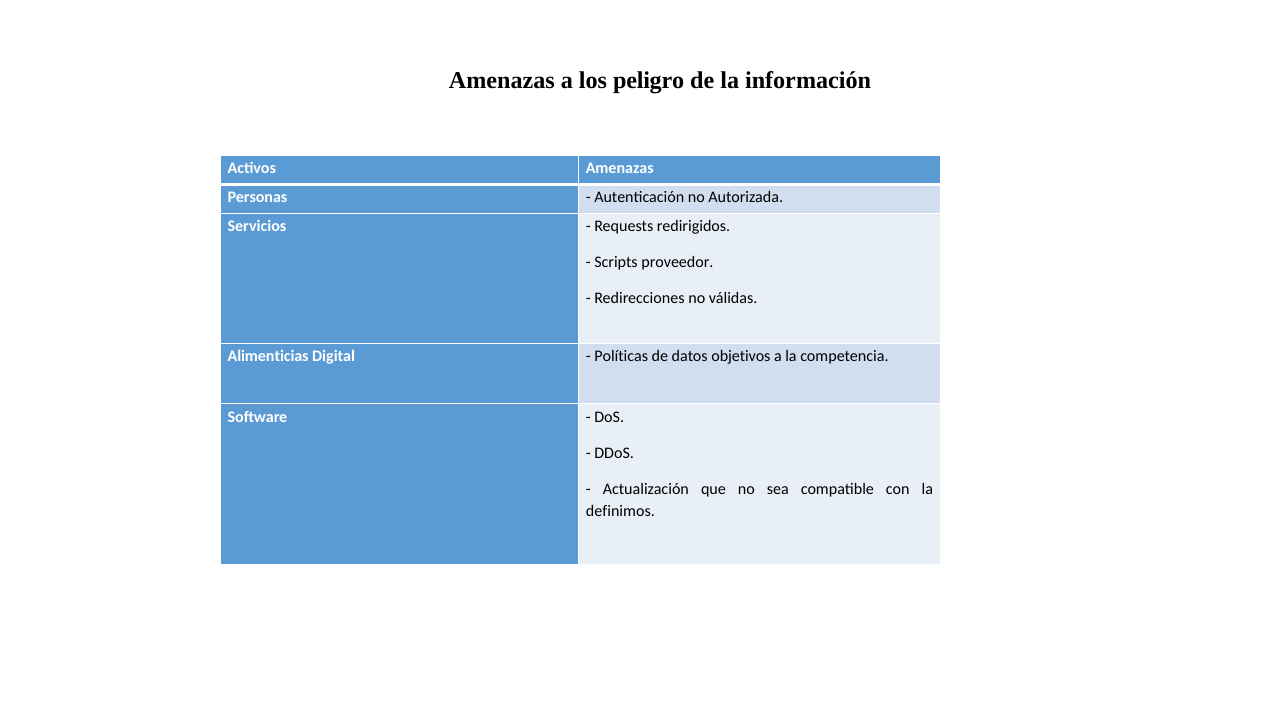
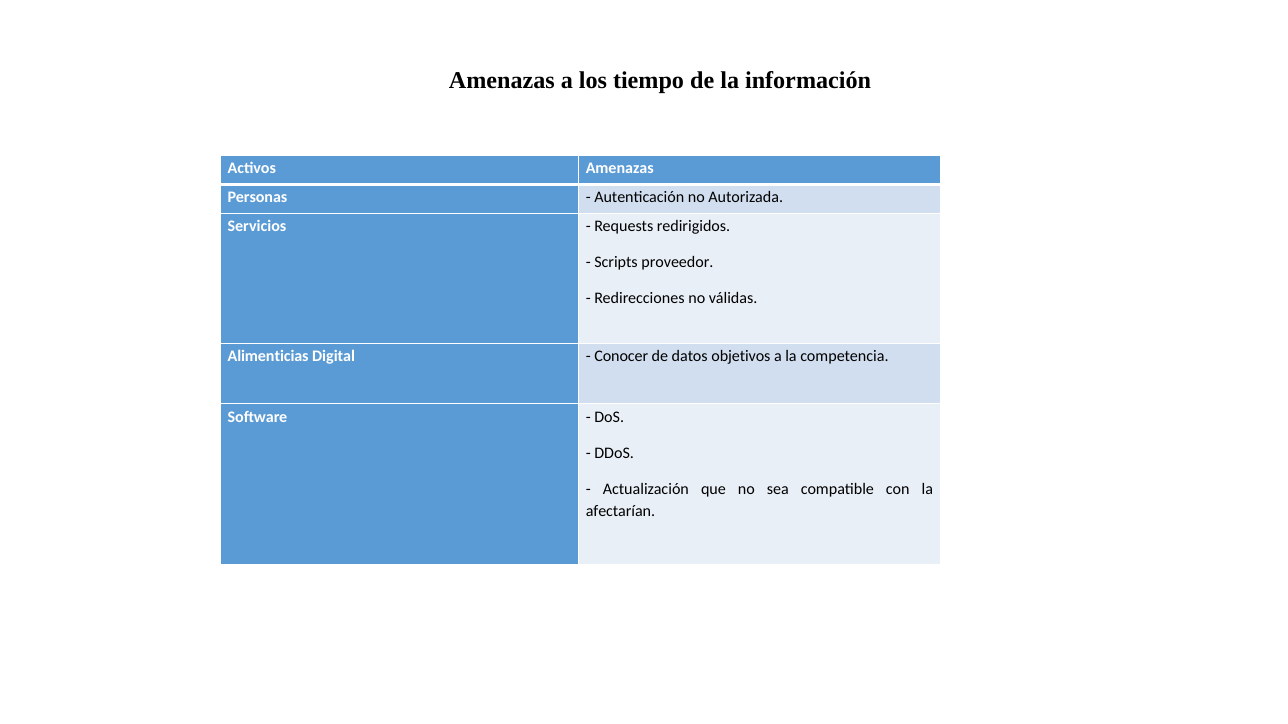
peligro: peligro -> tiempo
Políticas: Políticas -> Conocer
definimos: definimos -> afectarían
